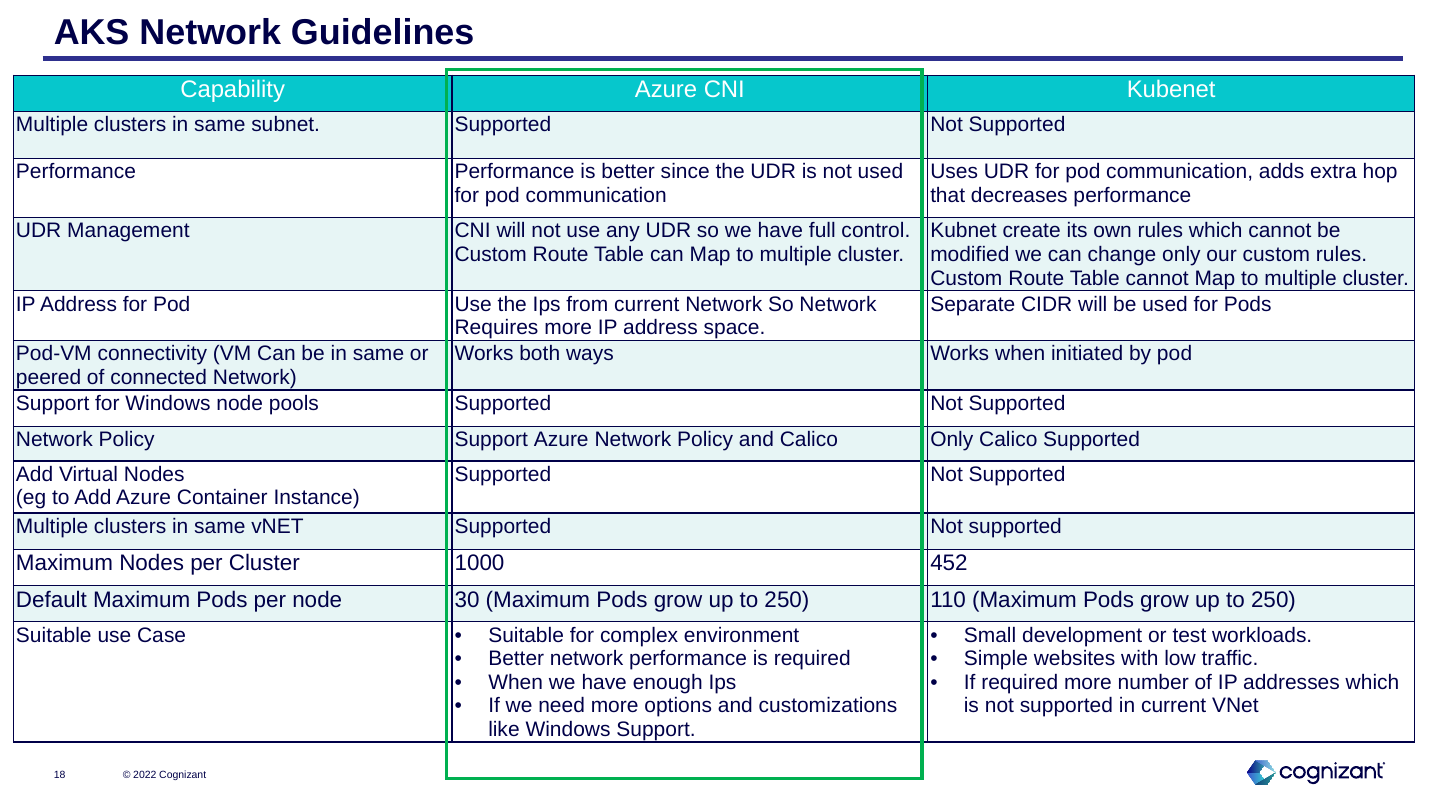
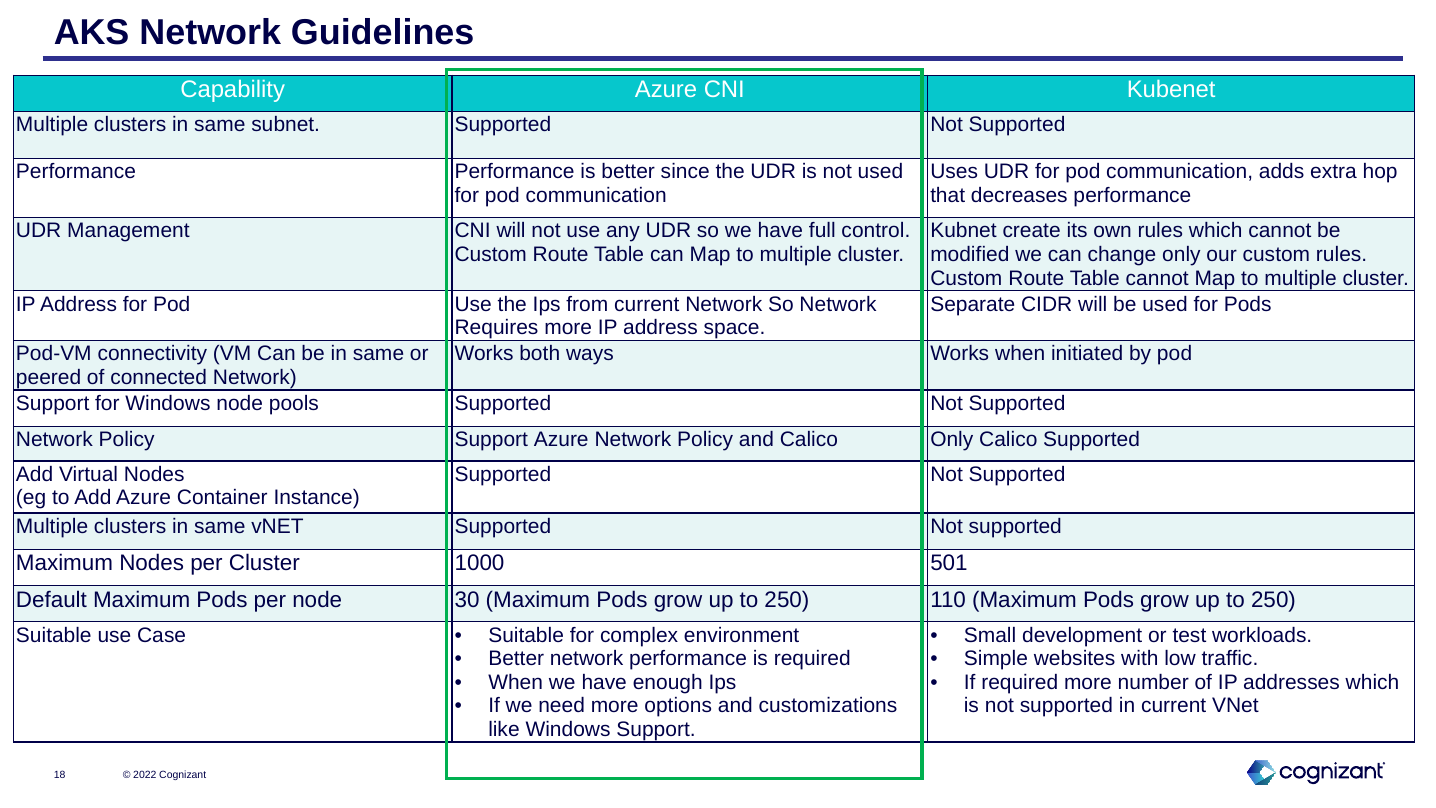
452: 452 -> 501
